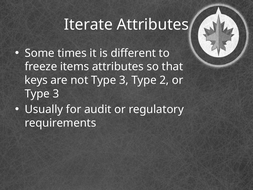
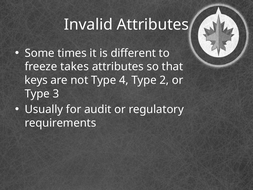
Iterate: Iterate -> Invalid
items: items -> takes
not Type 3: 3 -> 4
